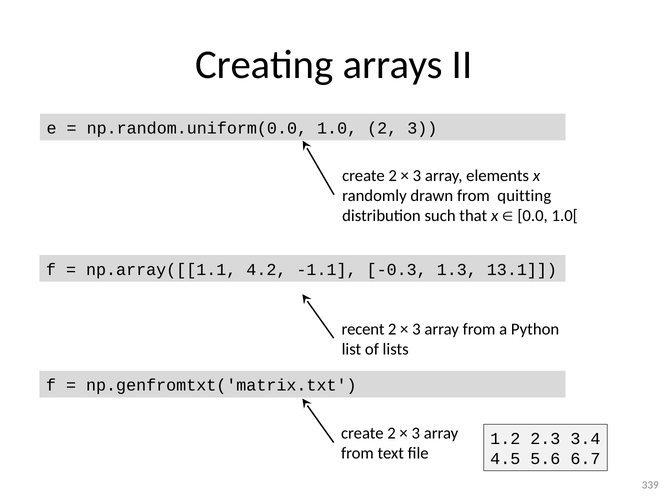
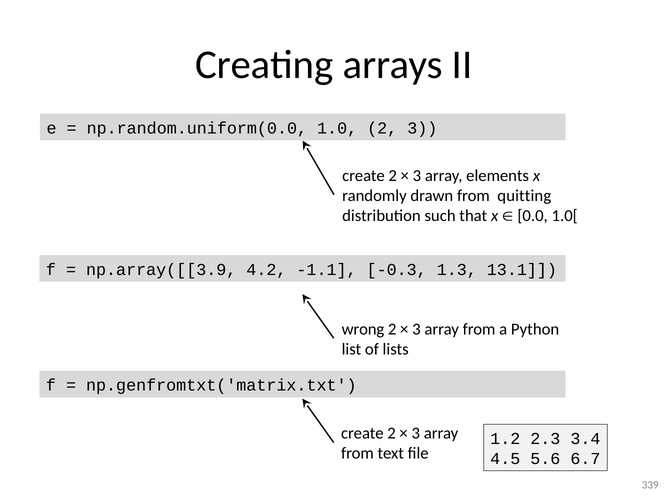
np.array([[1.1: np.array([[1.1 -> np.array([[3.9
recent: recent -> wrong
